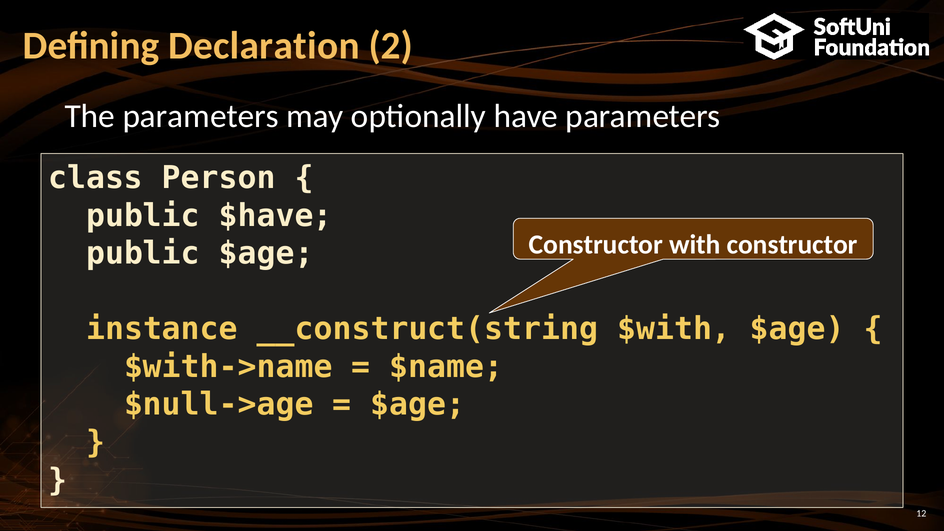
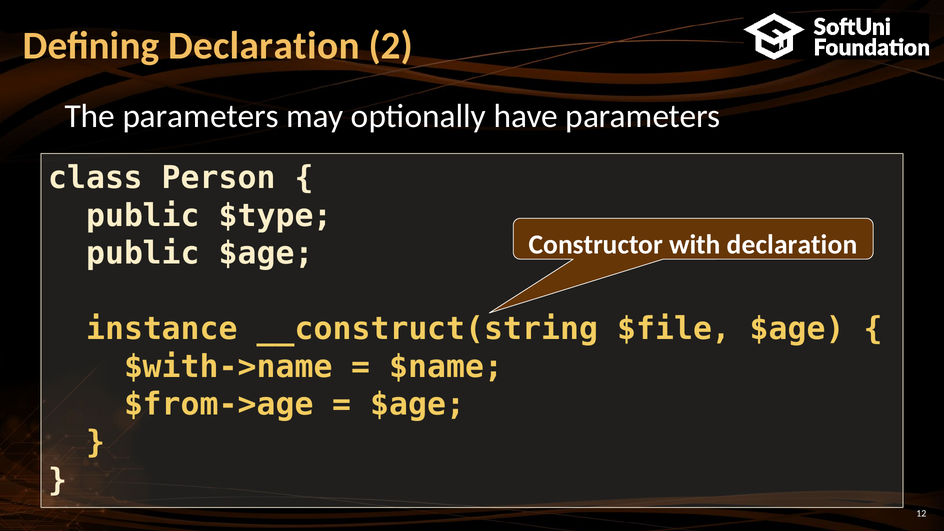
$have: $have -> $type
with constructor: constructor -> declaration
$with: $with -> $file
$null->age: $null->age -> $from->age
